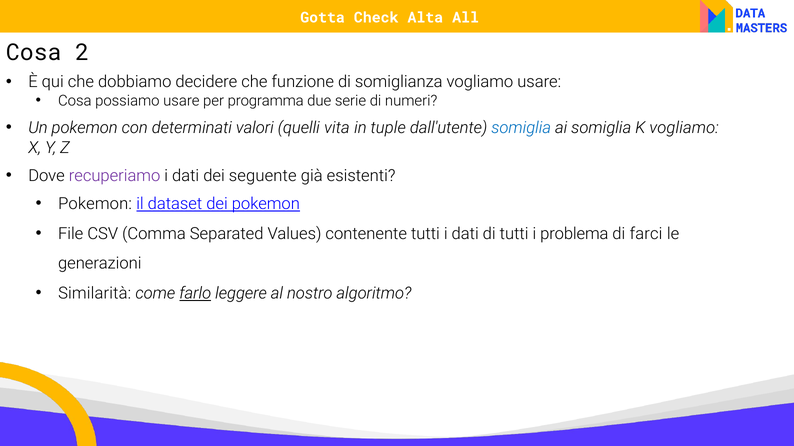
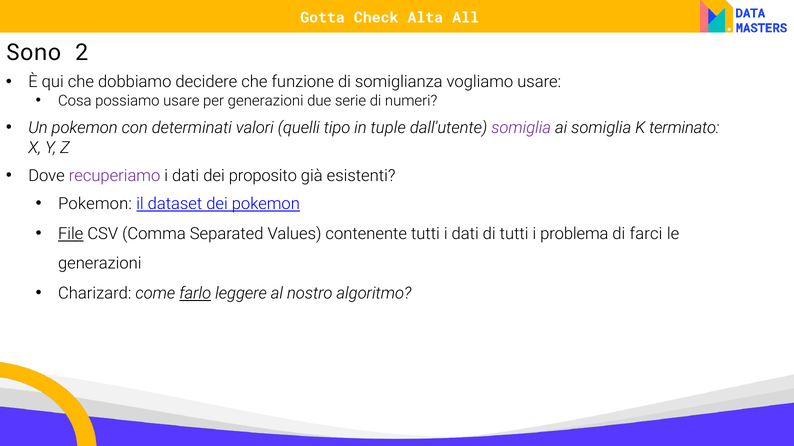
Cosa at (34, 52): Cosa -> Sono
per programma: programma -> generazioni
vita: vita -> tipo
somiglia at (521, 128) colour: blue -> purple
K vogliamo: vogliamo -> terminato
seguente: seguente -> proposito
File underline: none -> present
Similarità: Similarità -> Charizard
